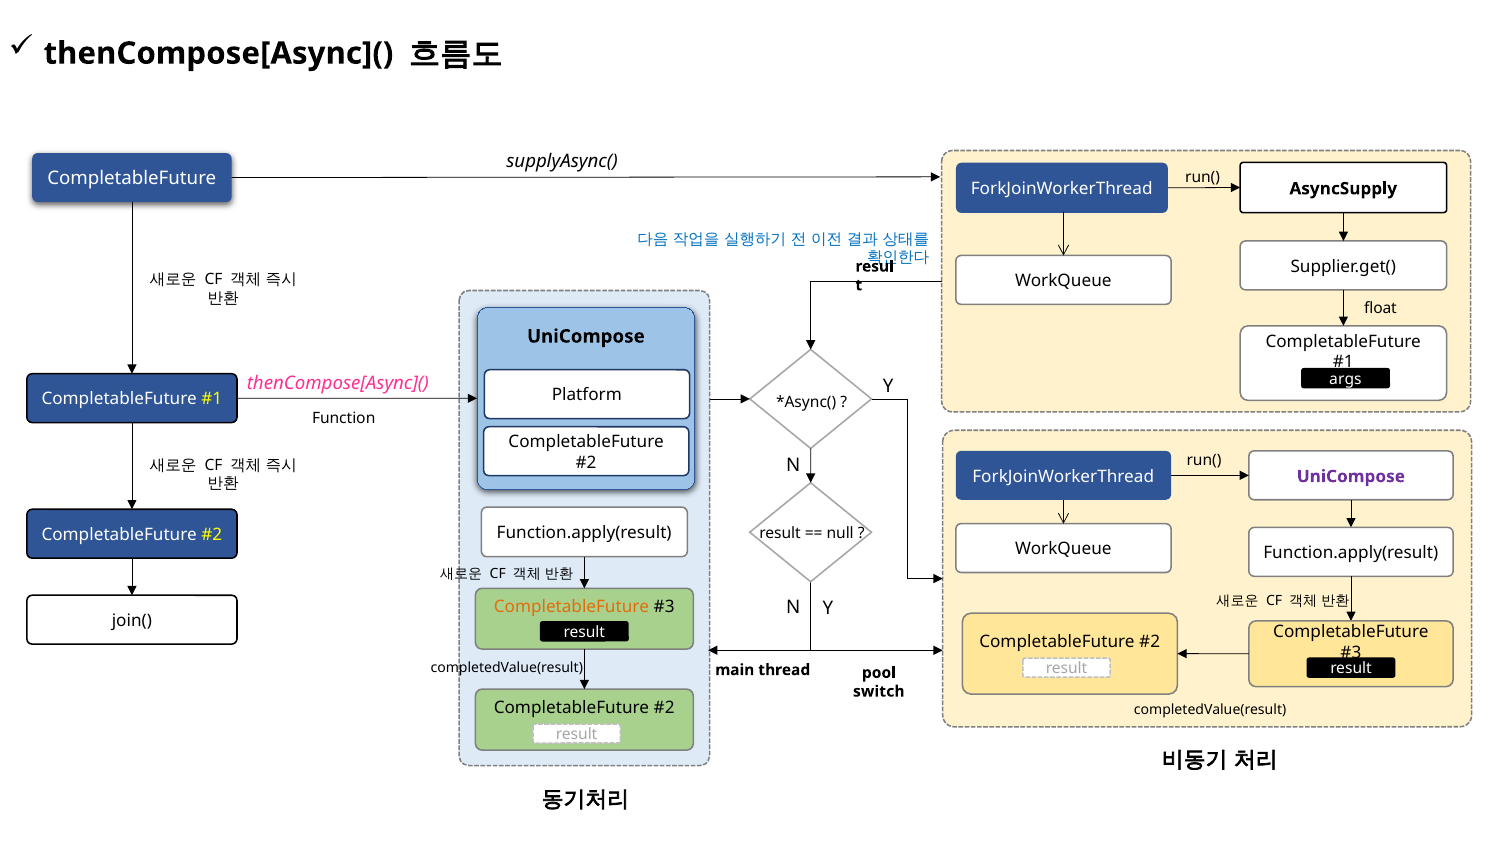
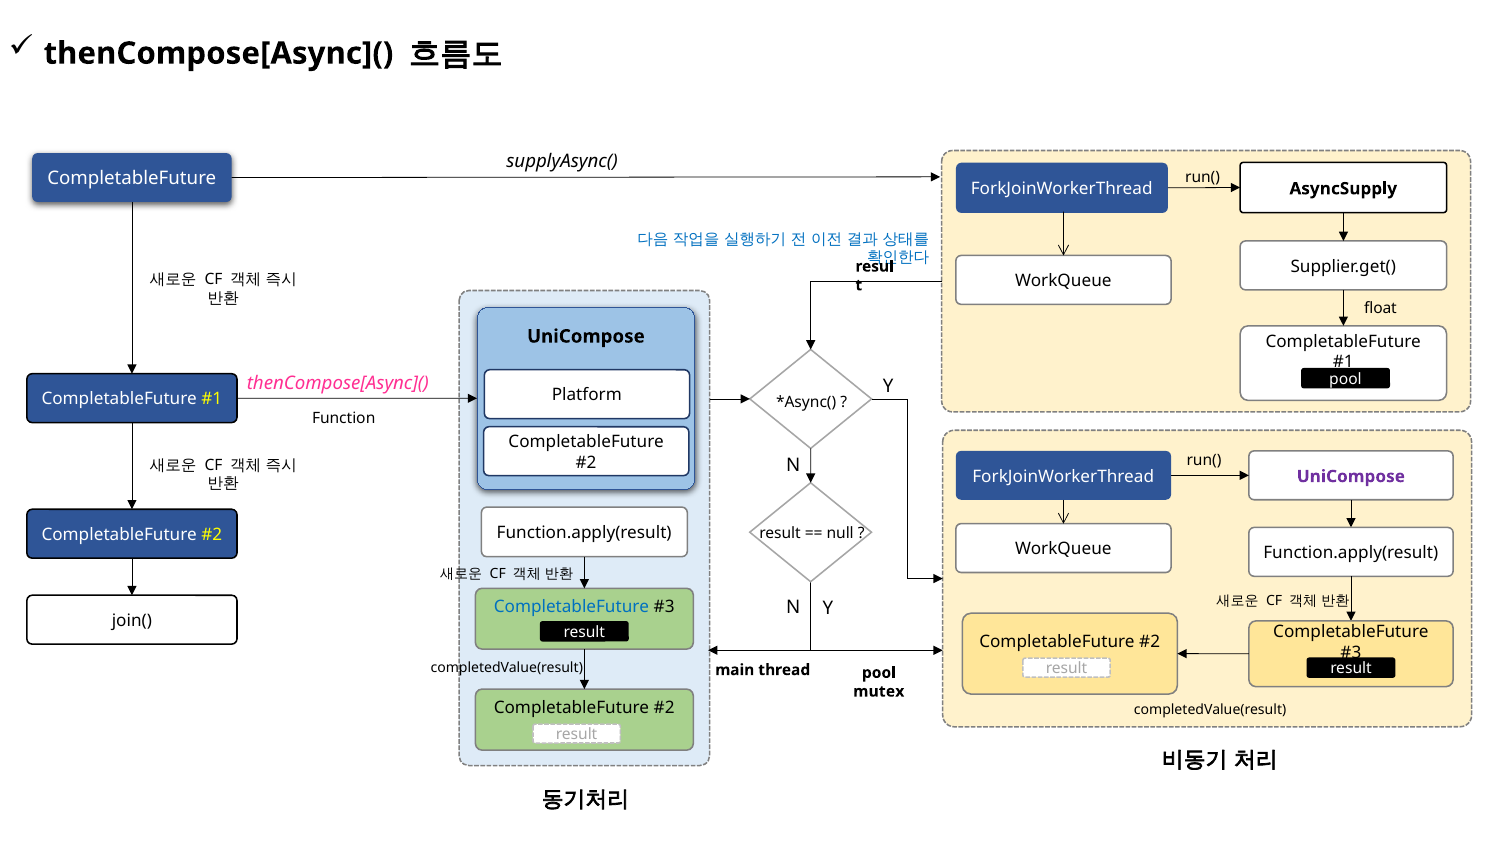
args at (1345, 379): args -> pool
CompletableFuture at (571, 607) colour: orange -> blue
switch: switch -> mutex
